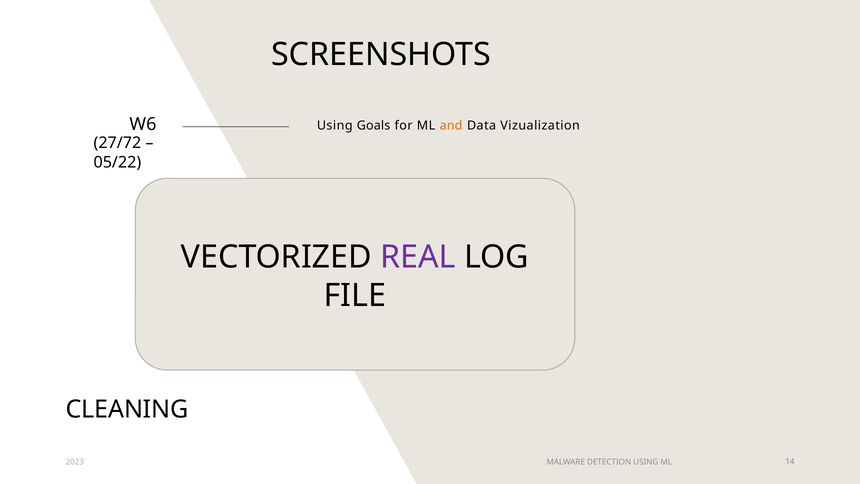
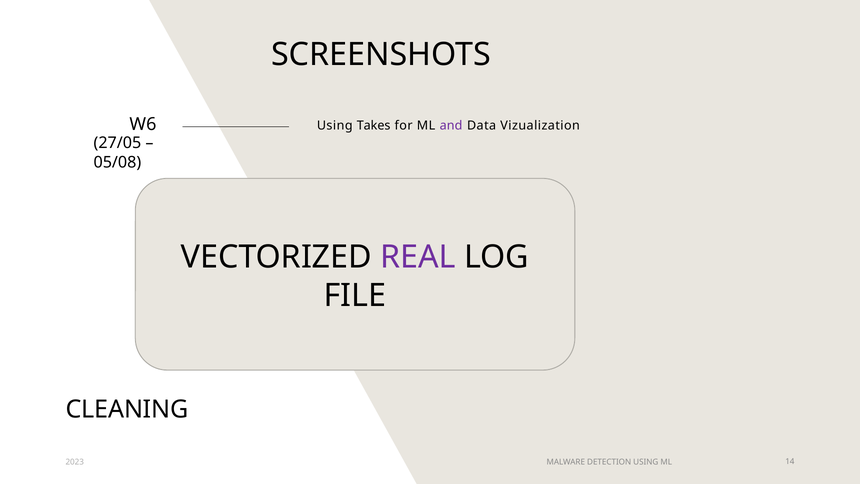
Goals: Goals -> Takes
and colour: orange -> purple
27/72: 27/72 -> 27/05
05/22: 05/22 -> 05/08
